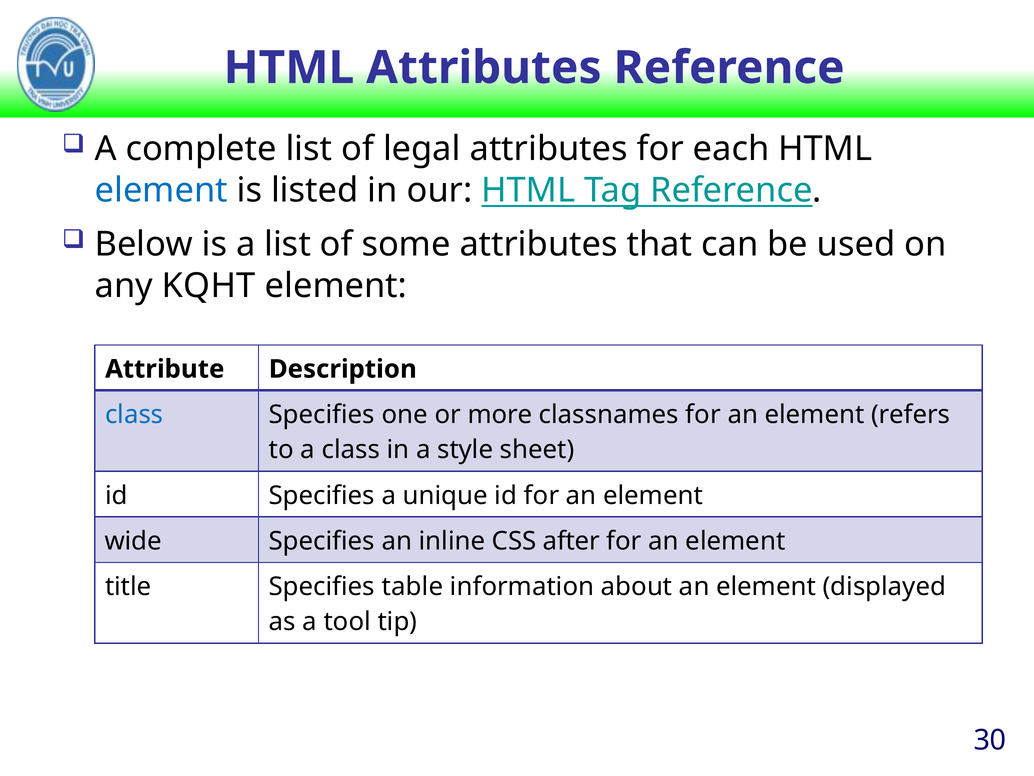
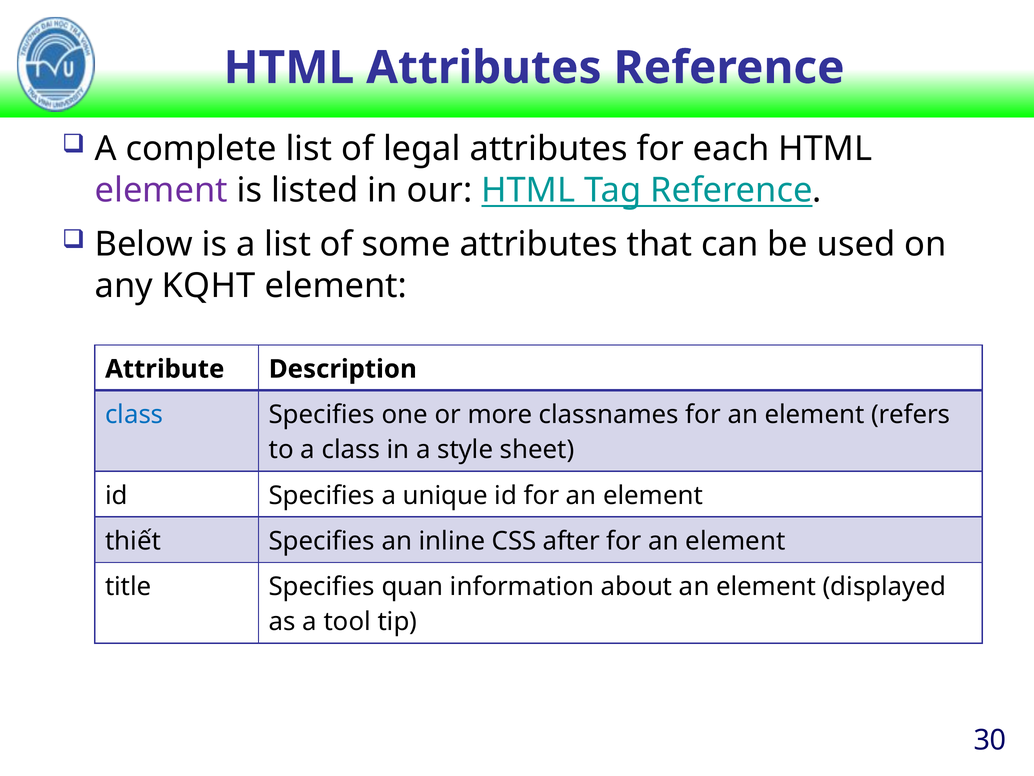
element at (161, 190) colour: blue -> purple
wide: wide -> thiết
table: table -> quan
